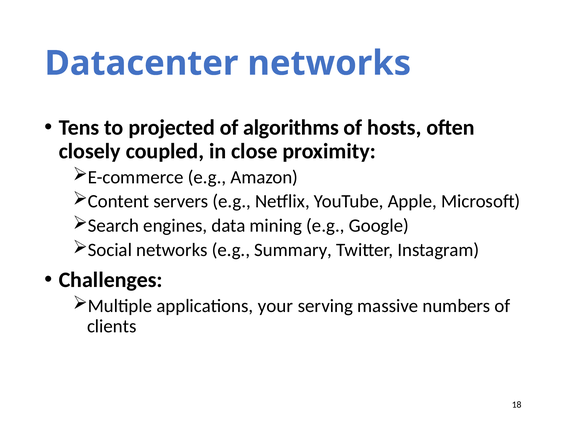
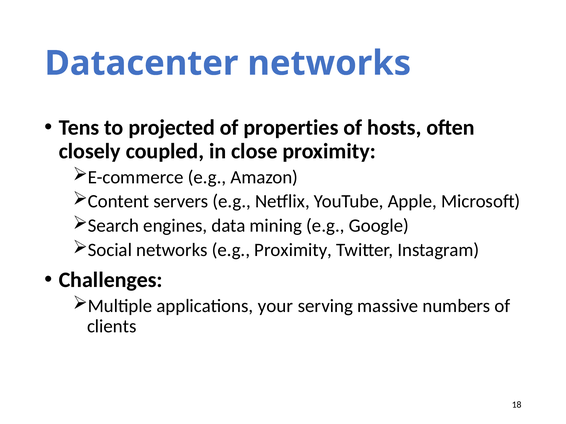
algorithms: algorithms -> properties
e.g Summary: Summary -> Proximity
